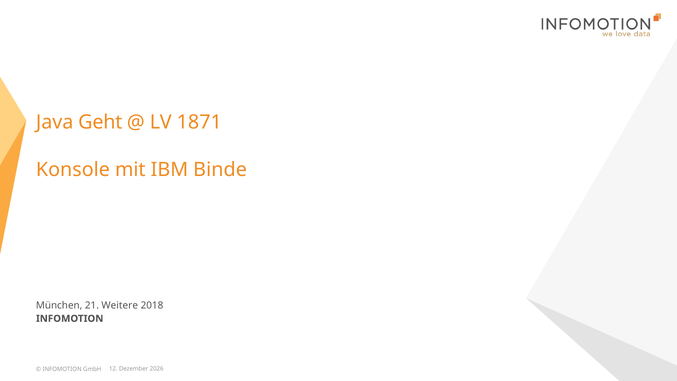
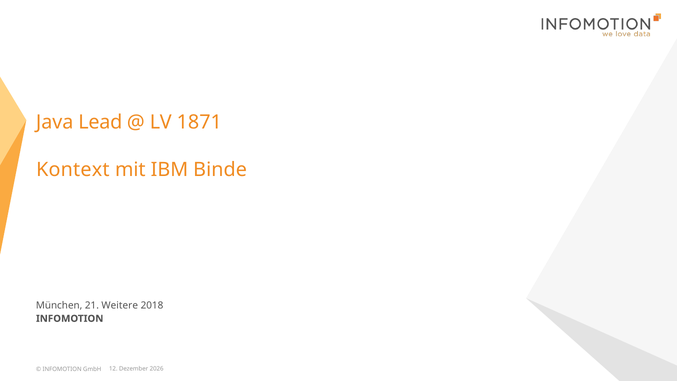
Geht: Geht -> Lead
Konsole: Konsole -> Kontext
